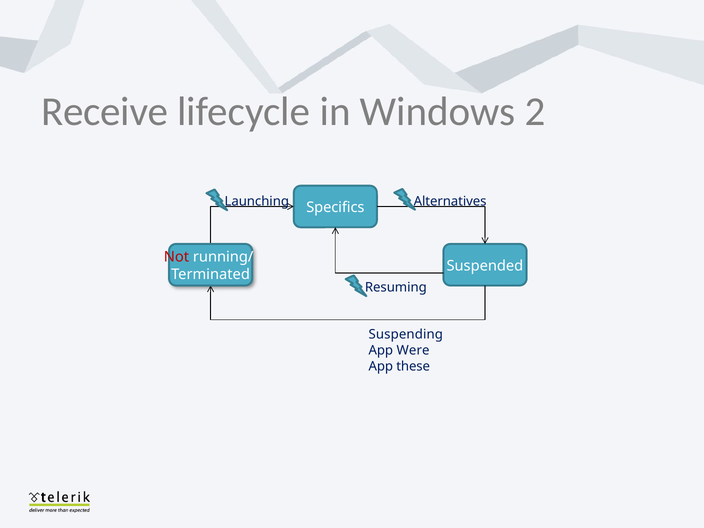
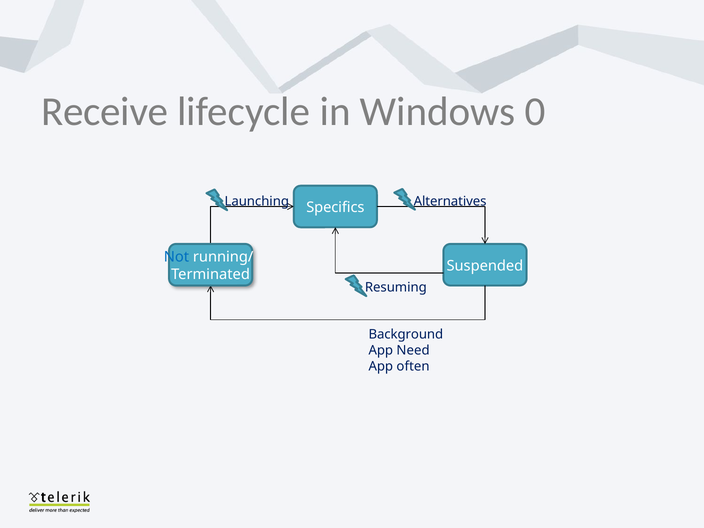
2: 2 -> 0
Not at (176, 257) colour: red -> blue
Suspending: Suspending -> Background
Were: Were -> Need
these: these -> often
